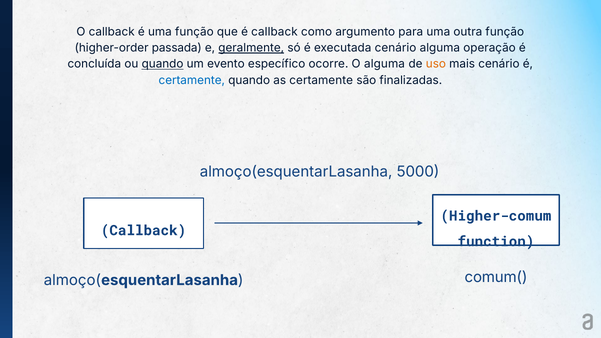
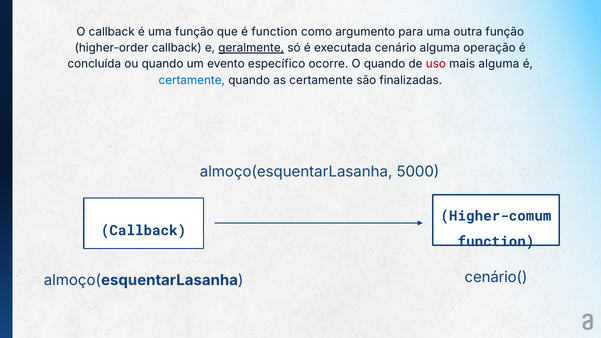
é callback: callback -> function
higher-order passada: passada -> callback
quando at (163, 64) underline: present -> none
O alguma: alguma -> quando
uso colour: orange -> red
mais cenário: cenário -> alguma
comum(: comum( -> cenário(
